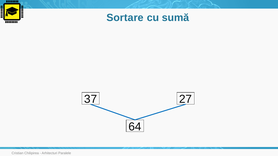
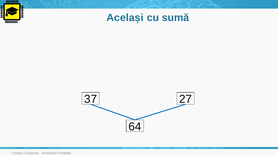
Sortare: Sortare -> Același
